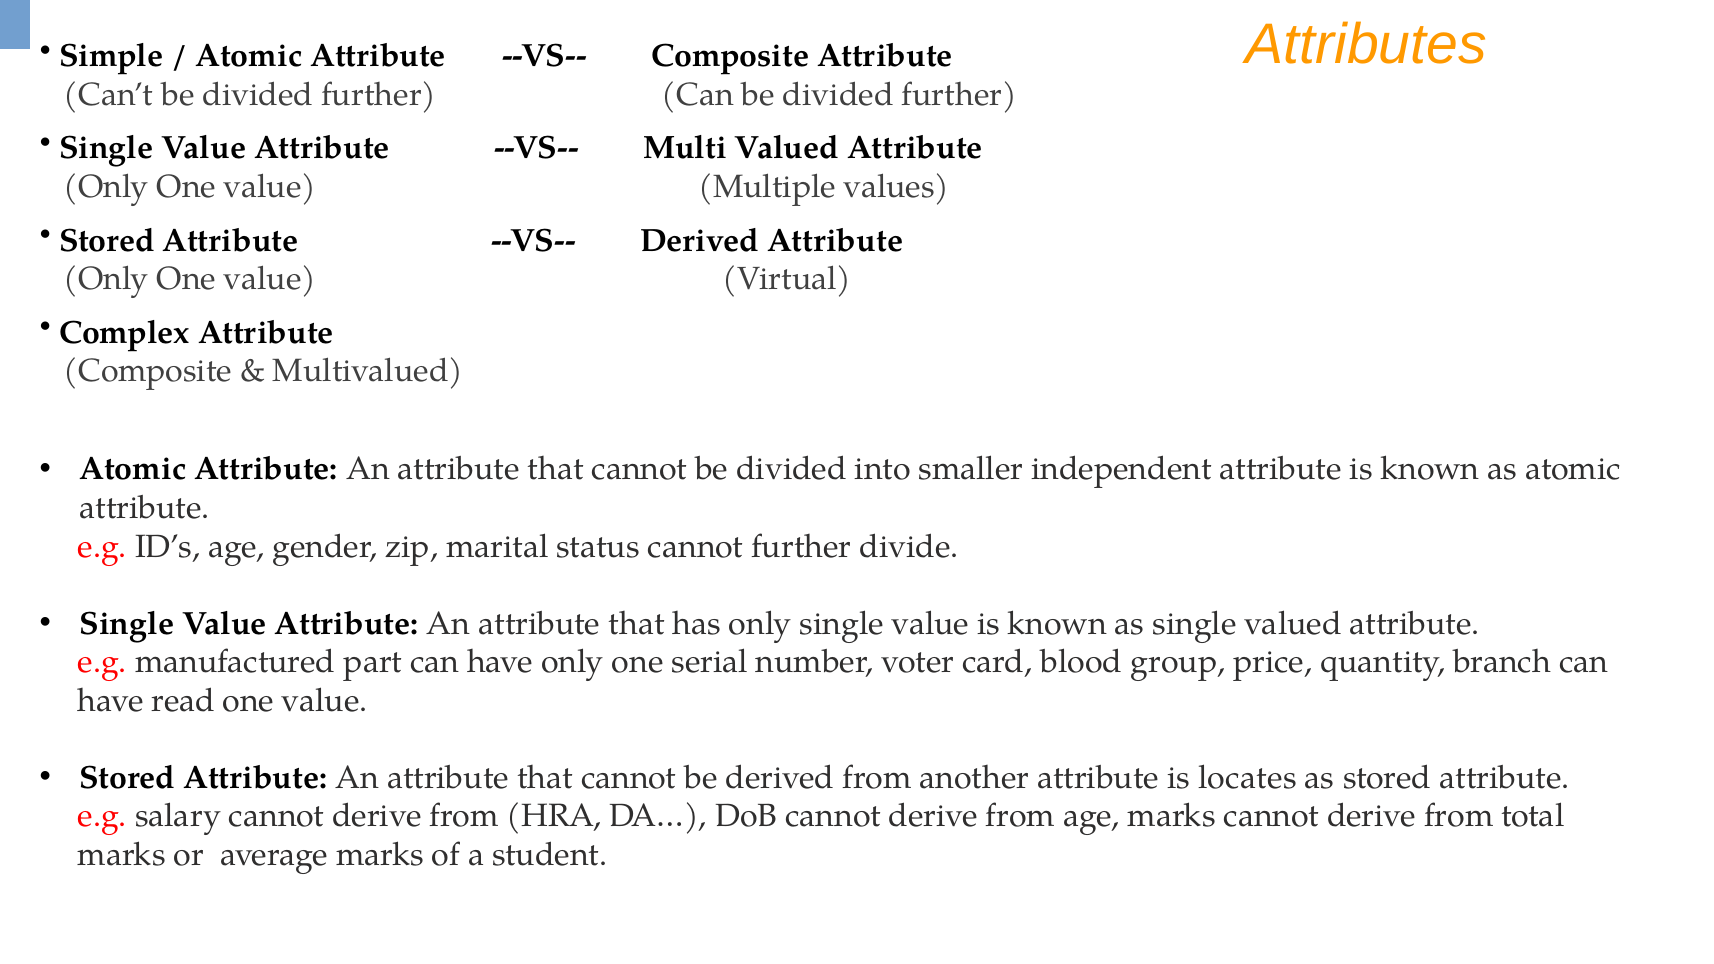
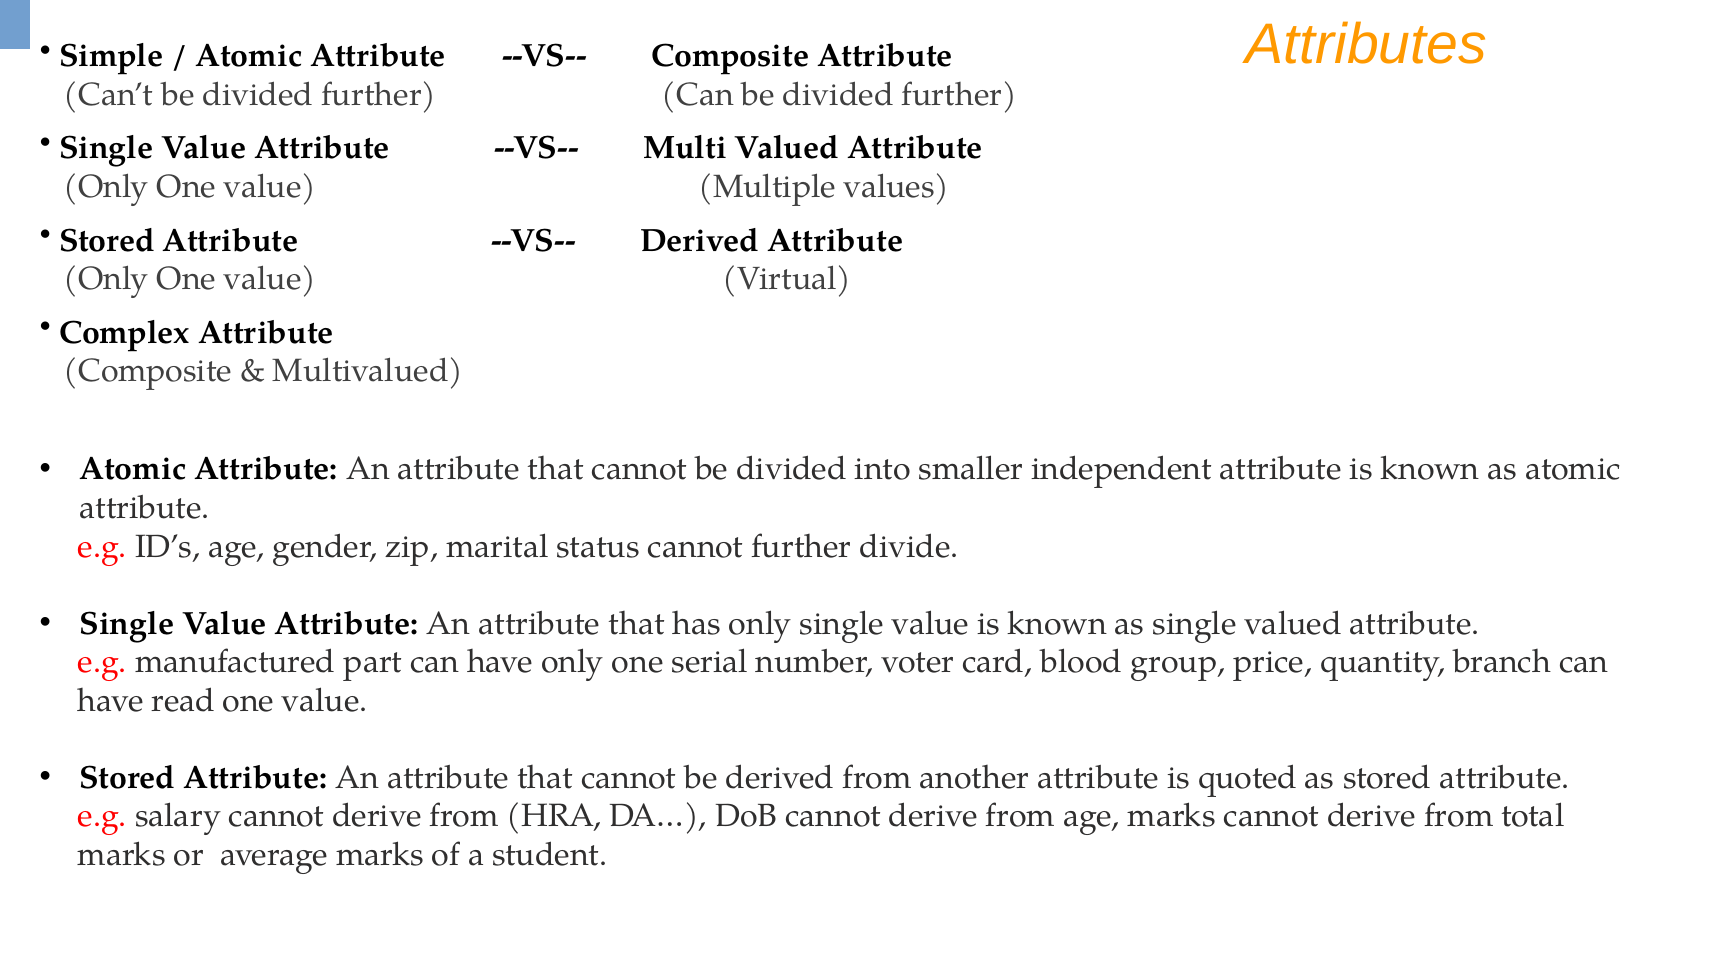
locates: locates -> quoted
